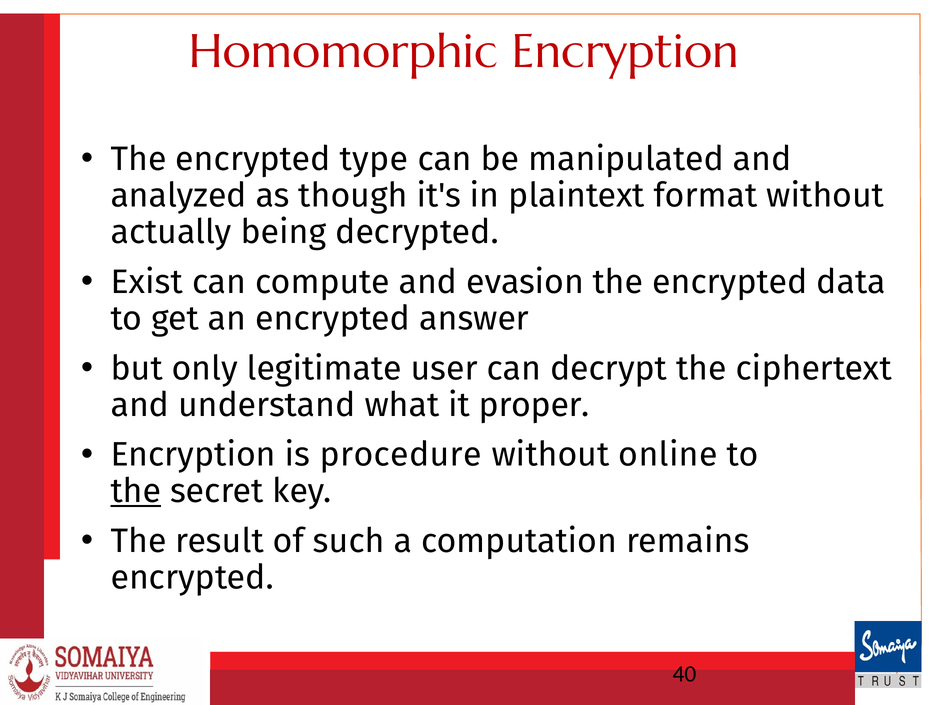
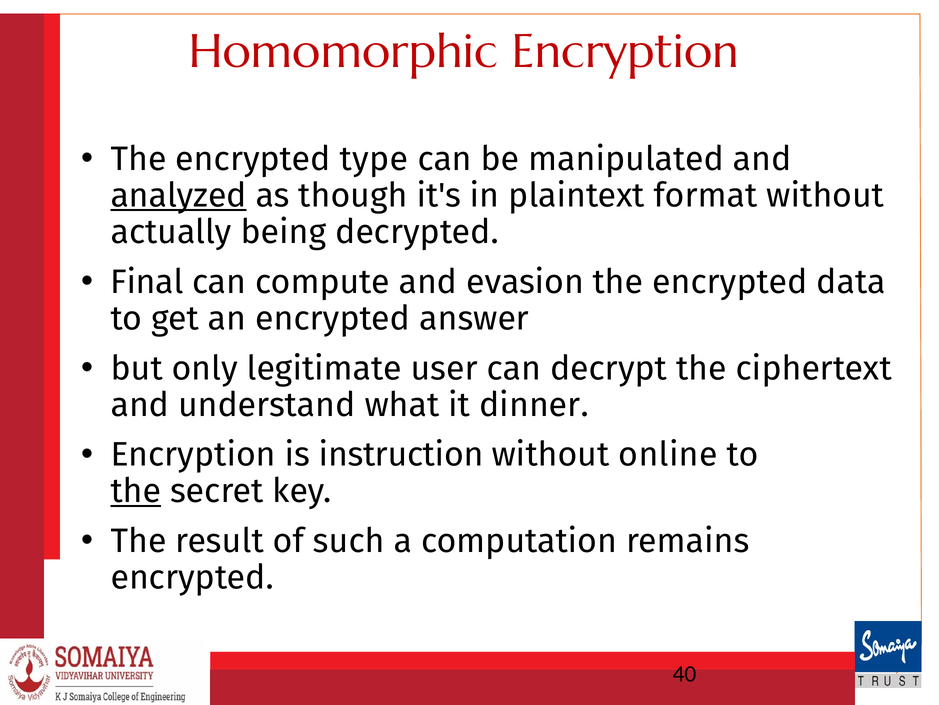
analyzed underline: none -> present
Exist: Exist -> Final
proper: proper -> dinner
procedure: procedure -> instruction
